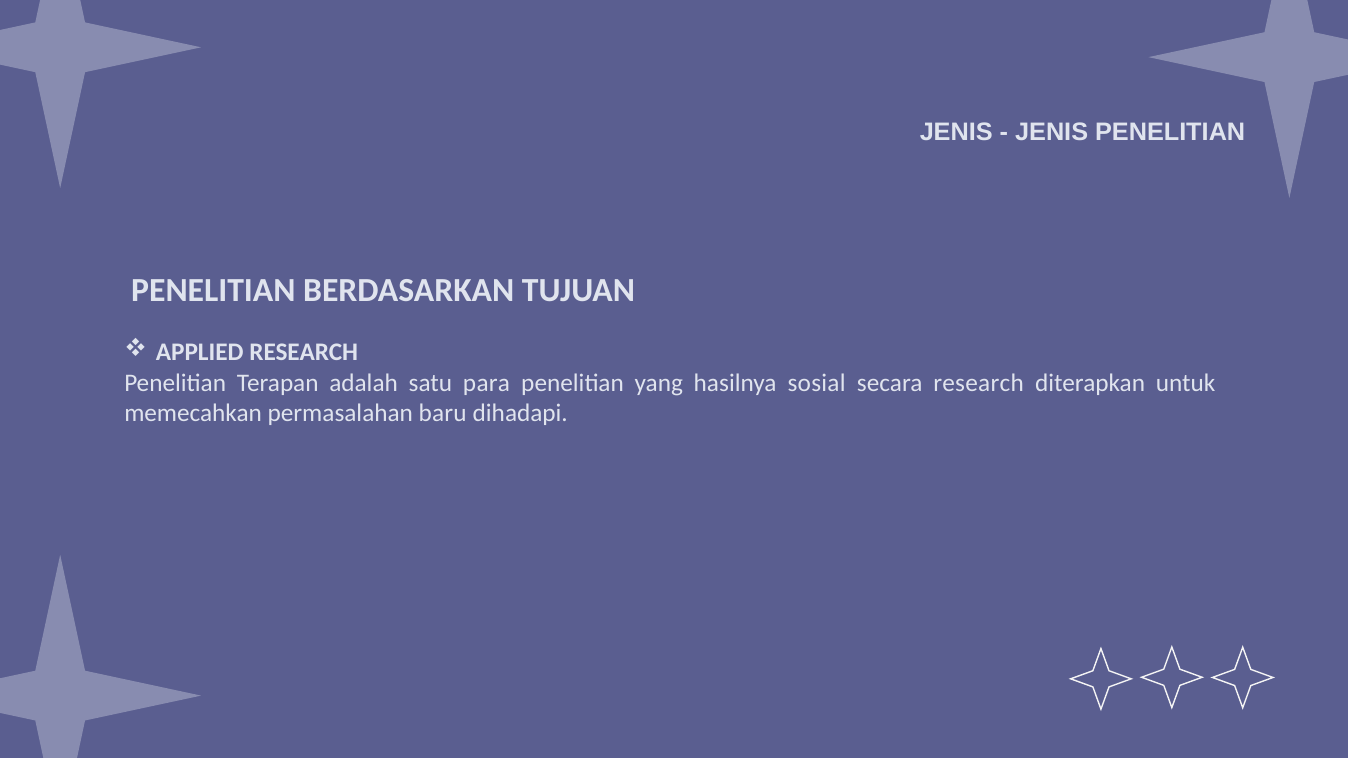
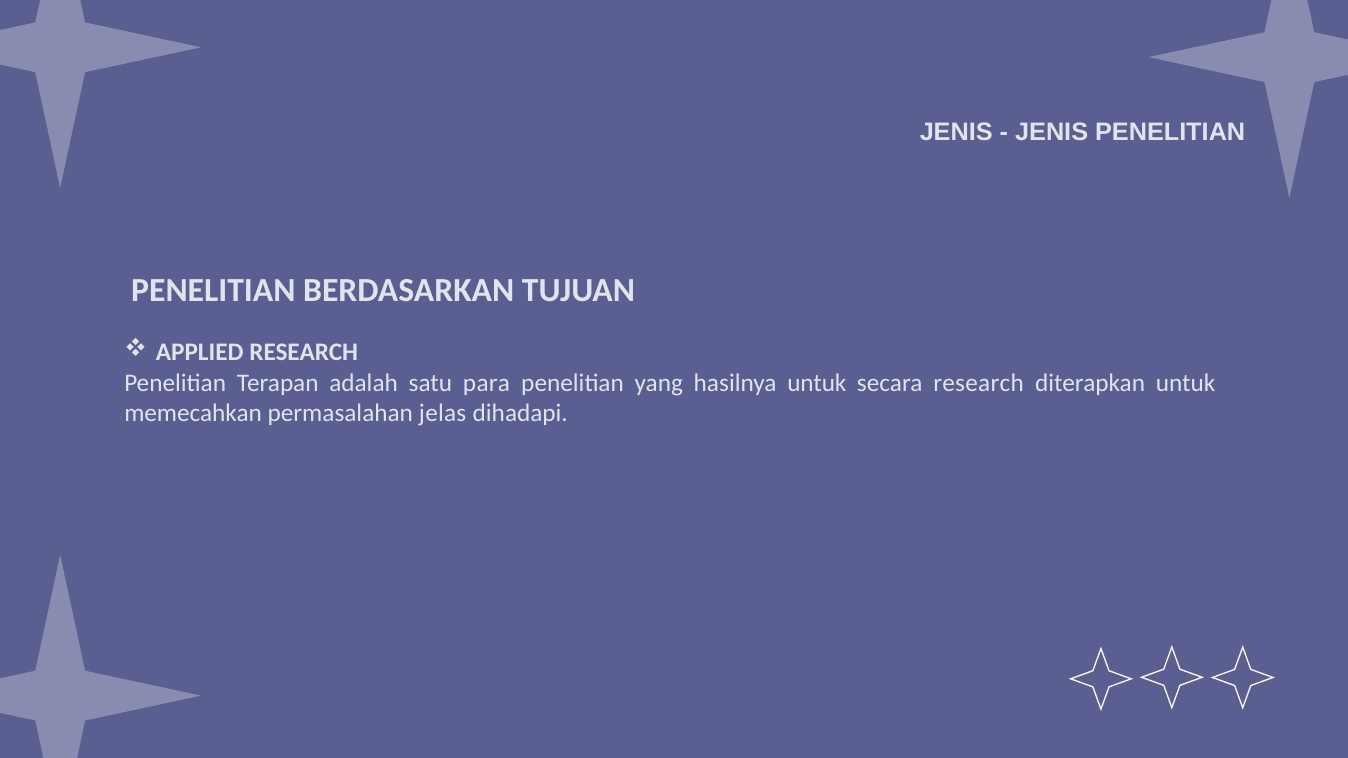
hasilnya sosial: sosial -> untuk
permasalahan baru: baru -> jelas
